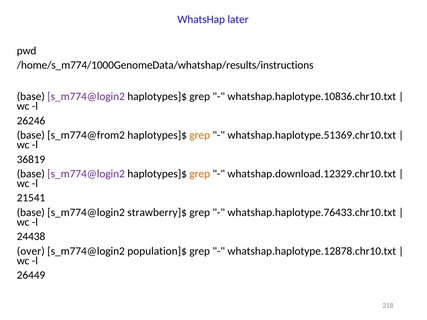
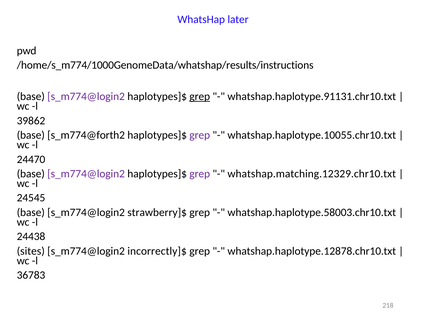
grep at (200, 97) underline: none -> present
whatshap.haplotype.10836.chr10.txt: whatshap.haplotype.10836.chr10.txt -> whatshap.haplotype.91131.chr10.txt
26246: 26246 -> 39862
s_m774@from2: s_m774@from2 -> s_m774@forth2
grep at (200, 135) colour: orange -> purple
whatshap.haplotype.51369.chr10.txt: whatshap.haplotype.51369.chr10.txt -> whatshap.haplotype.10055.chr10.txt
36819: 36819 -> 24470
grep at (200, 174) colour: orange -> purple
whatshap.download.12329.chr10.txt: whatshap.download.12329.chr10.txt -> whatshap.matching.12329.chr10.txt
21541: 21541 -> 24545
whatshap.haplotype.76433.chr10.txt: whatshap.haplotype.76433.chr10.txt -> whatshap.haplotype.58003.chr10.txt
over: over -> sites
population]$: population]$ -> incorrectly]$
26449: 26449 -> 36783
